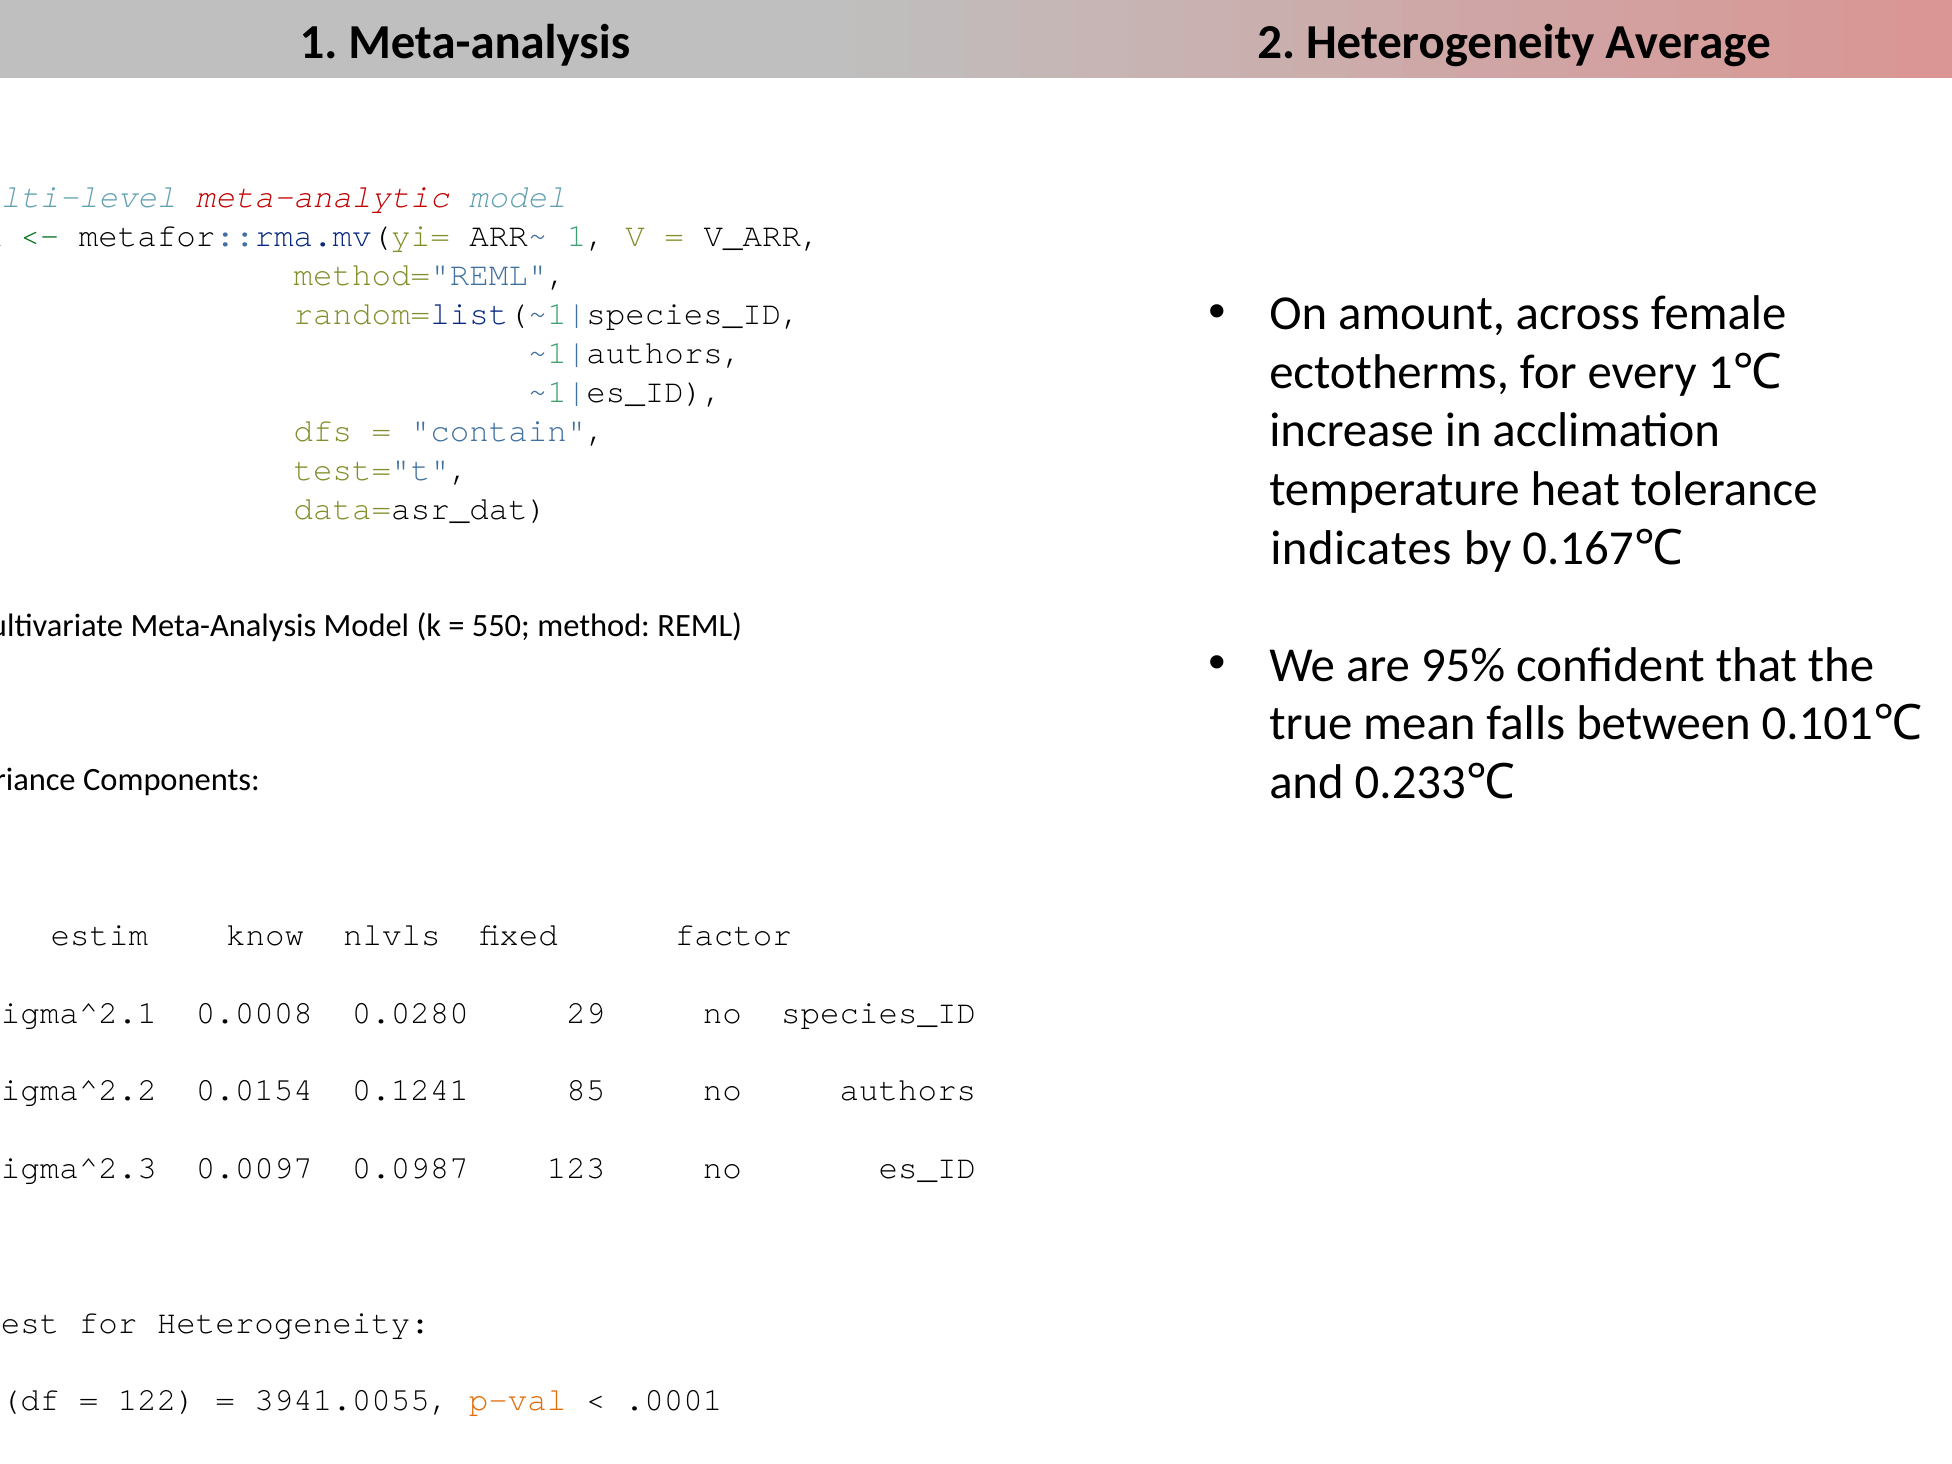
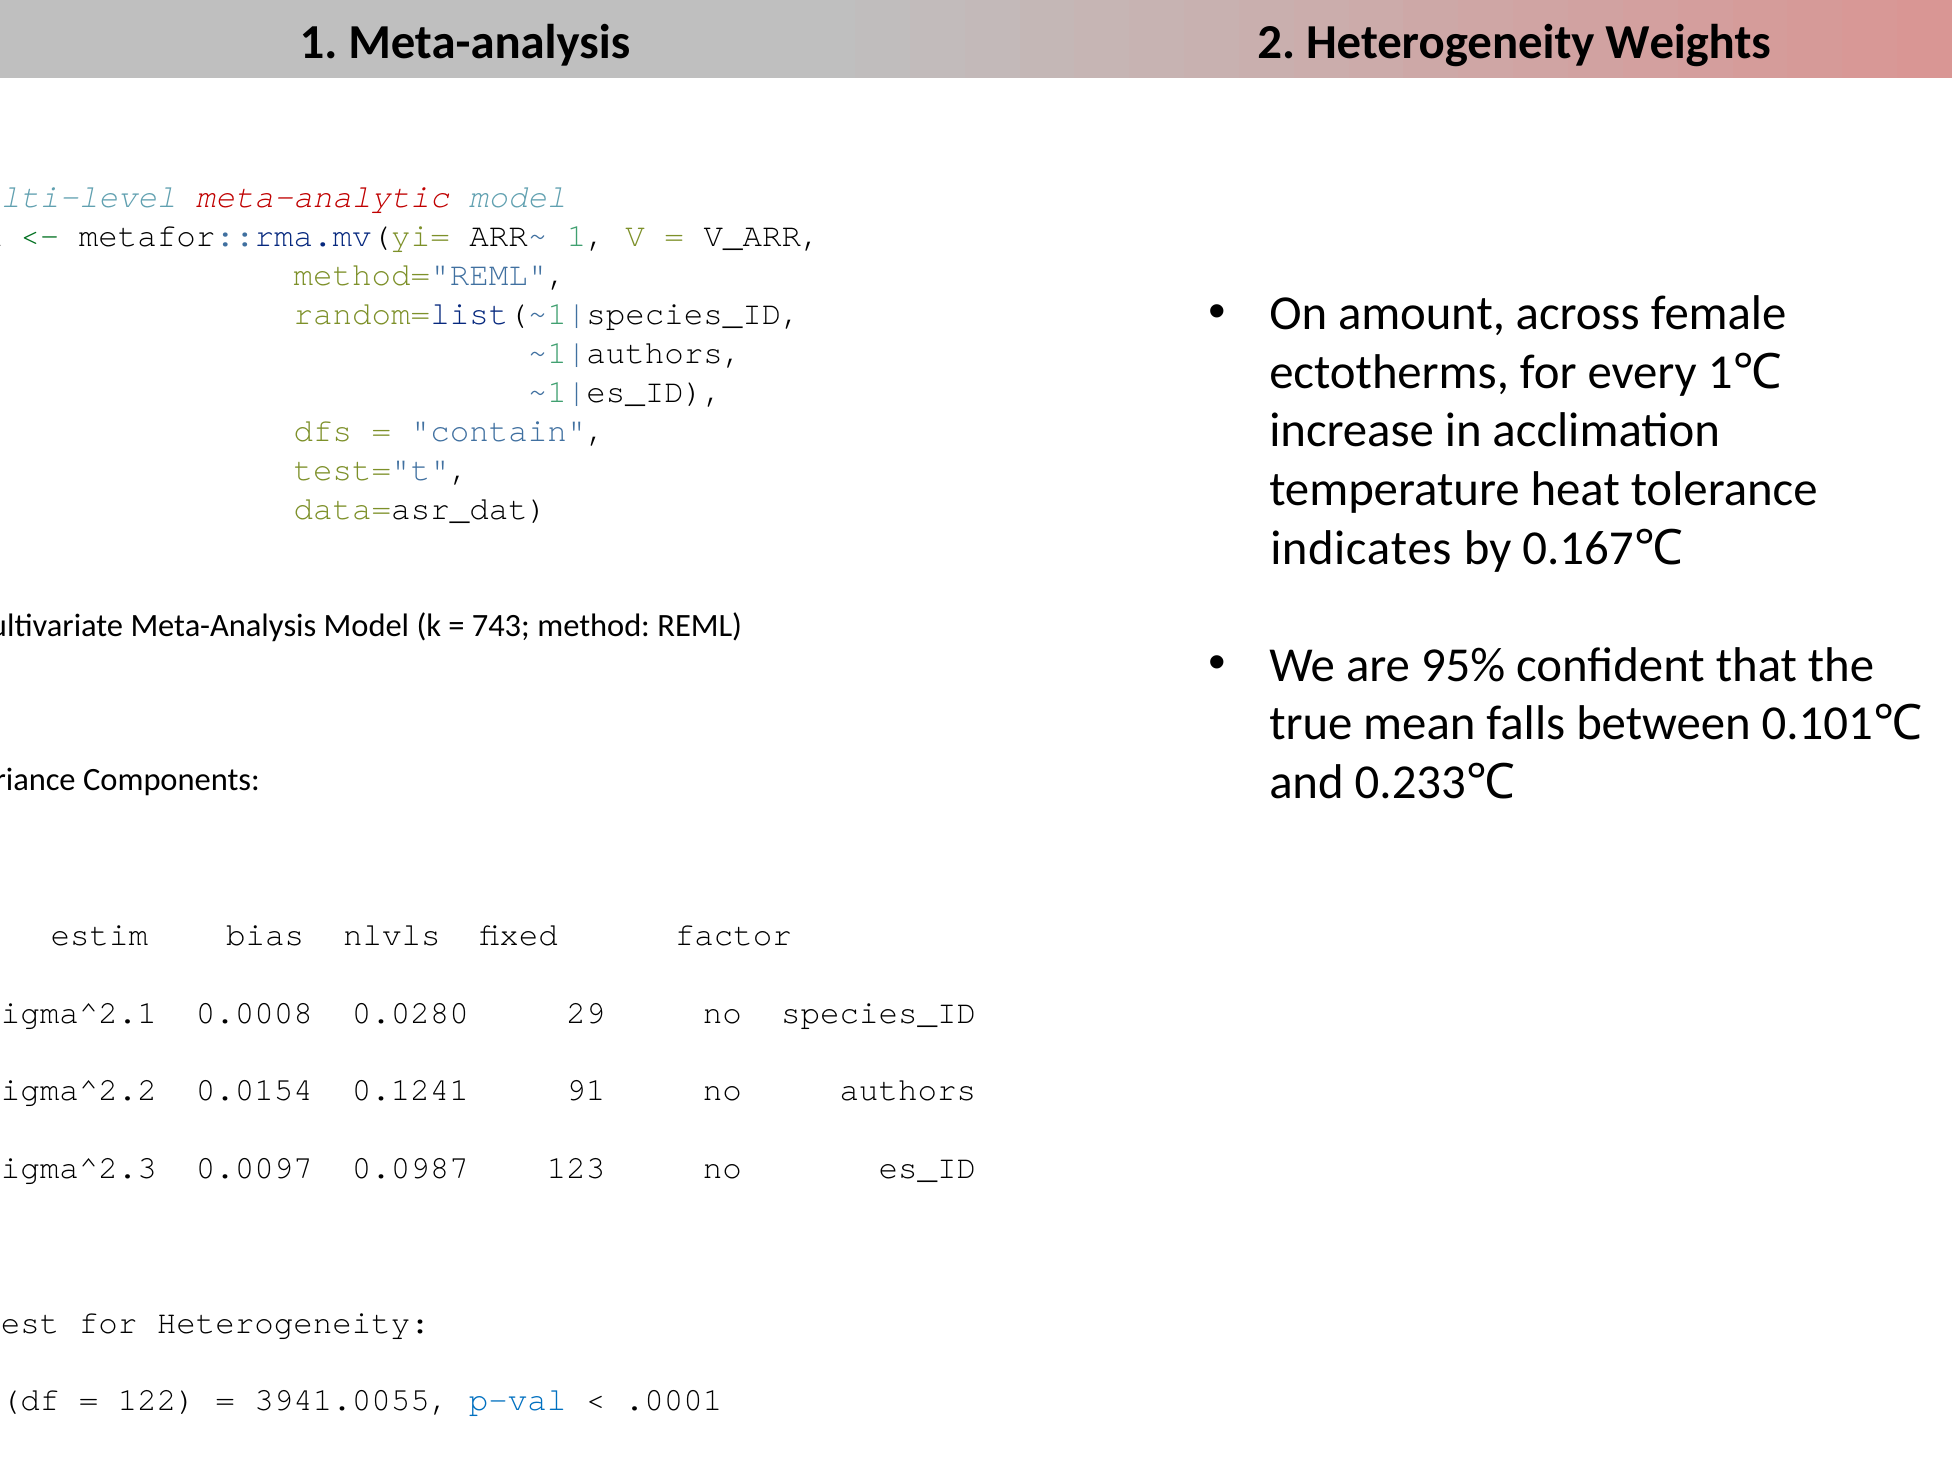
Average: Average -> Weights
550: 550 -> 743
know: know -> bias
85: 85 -> 91
p-val colour: orange -> blue
